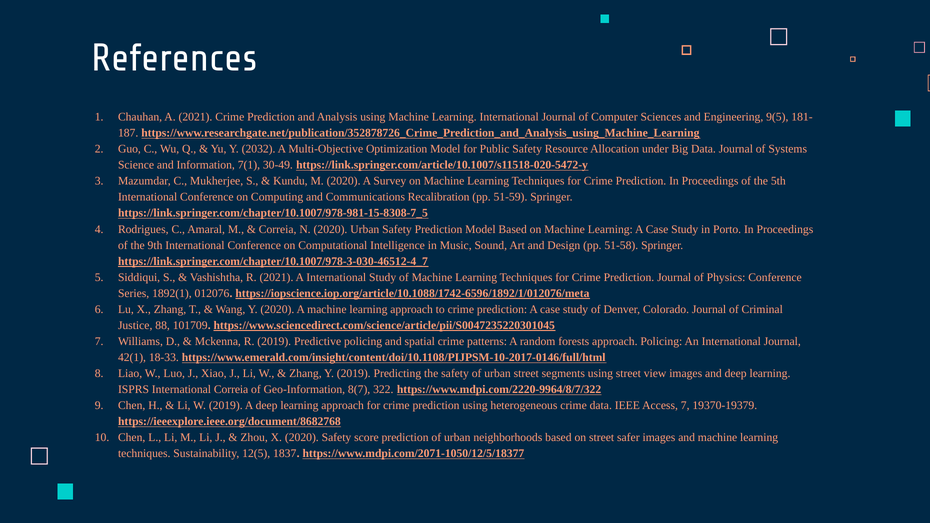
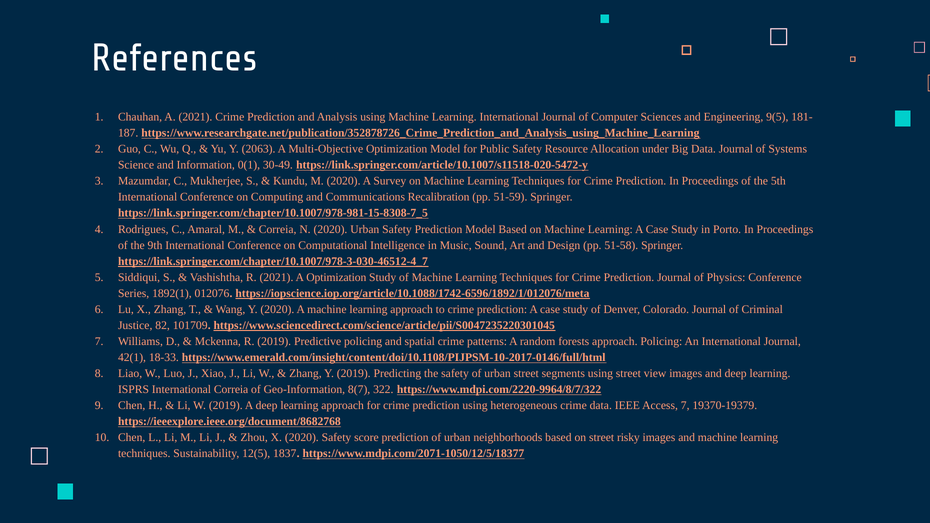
2032: 2032 -> 2063
7(1: 7(1 -> 0(1
A International: International -> Optimization
88: 88 -> 82
safer: safer -> risky
